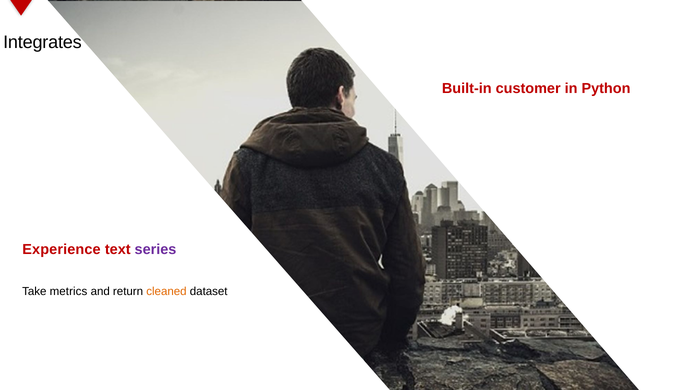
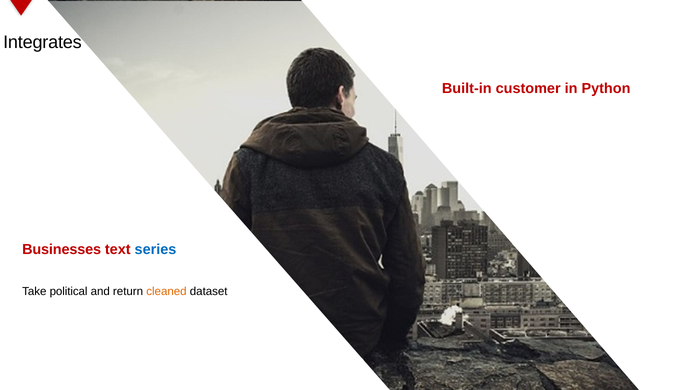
Experience: Experience -> Businesses
series colour: purple -> blue
metrics: metrics -> political
